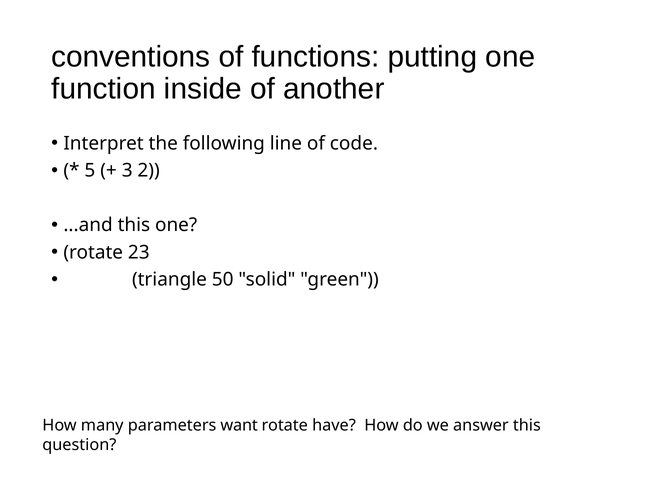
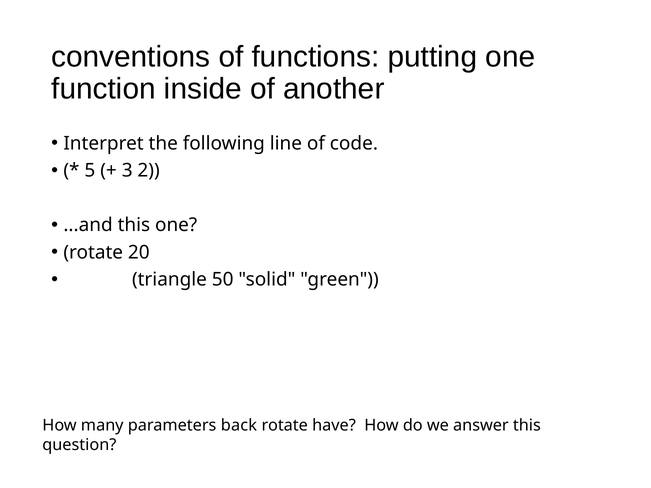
23: 23 -> 20
want: want -> back
